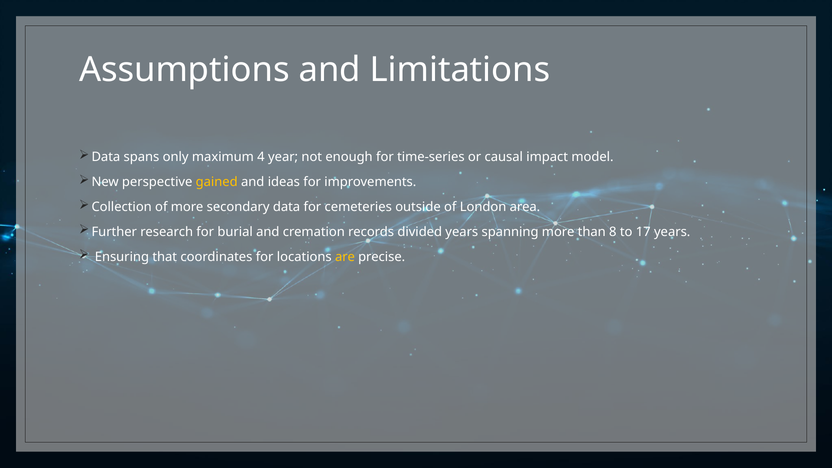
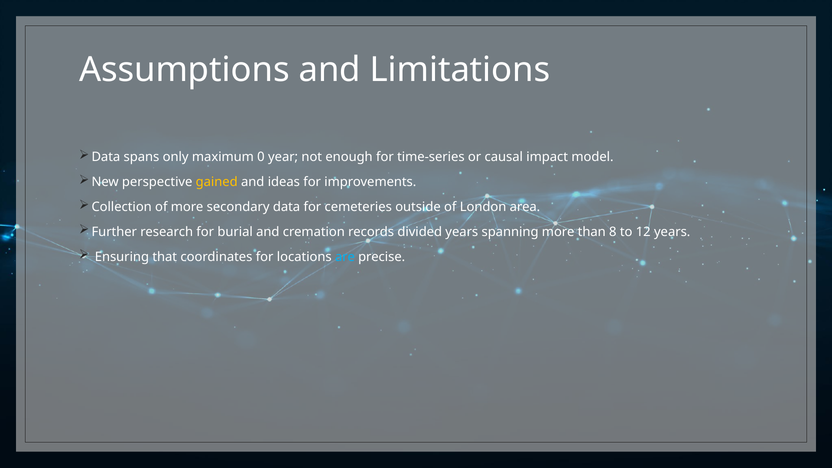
4: 4 -> 0
17: 17 -> 12
are colour: yellow -> light blue
